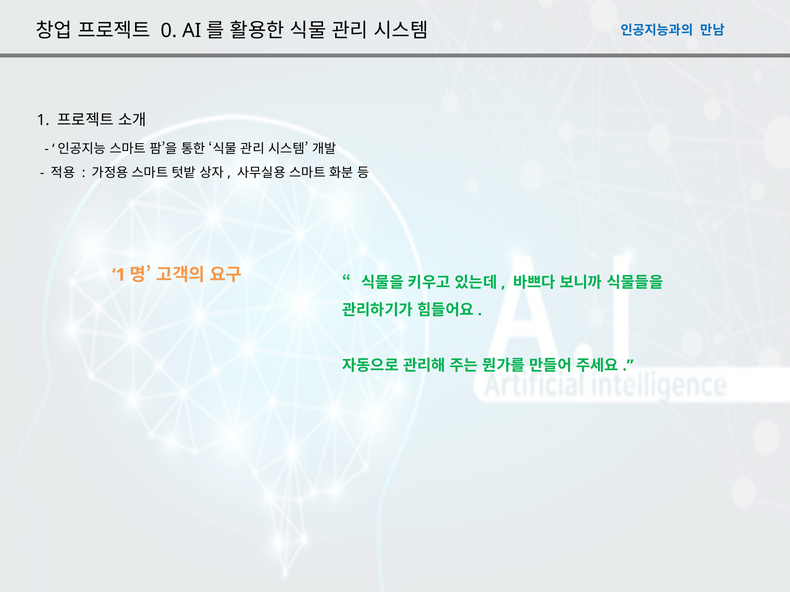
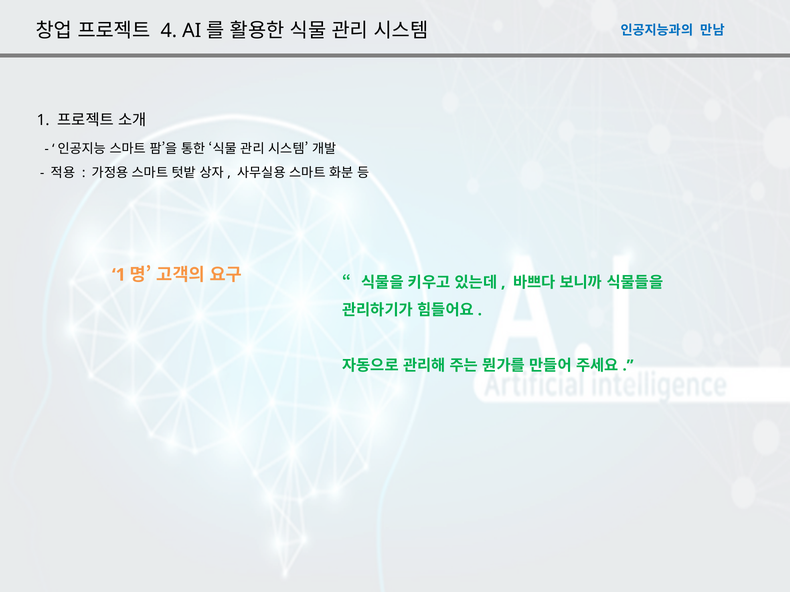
0: 0 -> 4
